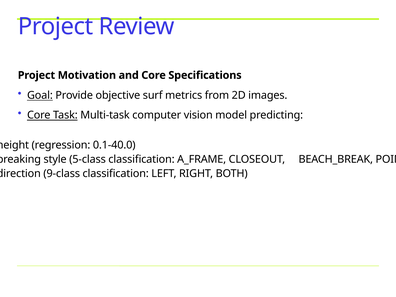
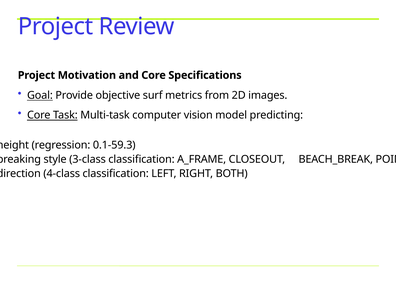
0.1-40.0: 0.1-40.0 -> 0.1-59.3
5-class: 5-class -> 3-class
9-class: 9-class -> 4-class
